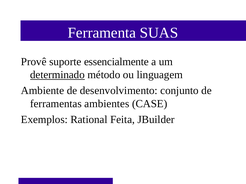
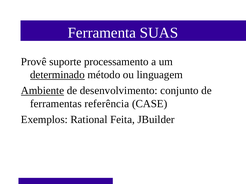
essencialmente: essencialmente -> processamento
Ambiente underline: none -> present
ambientes: ambientes -> referência
